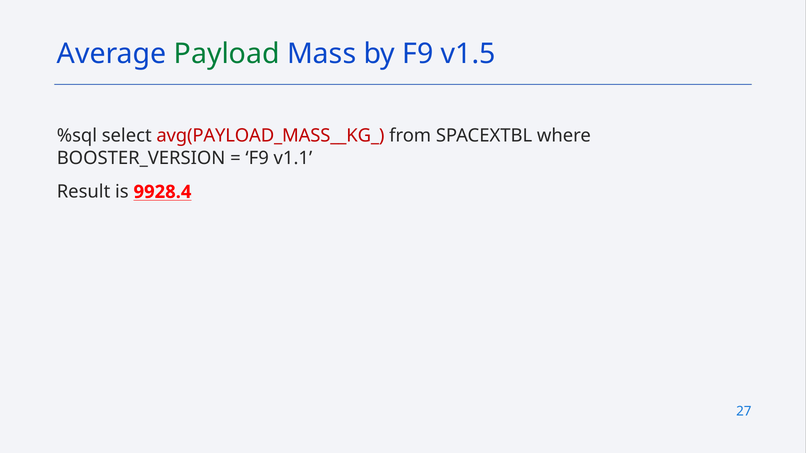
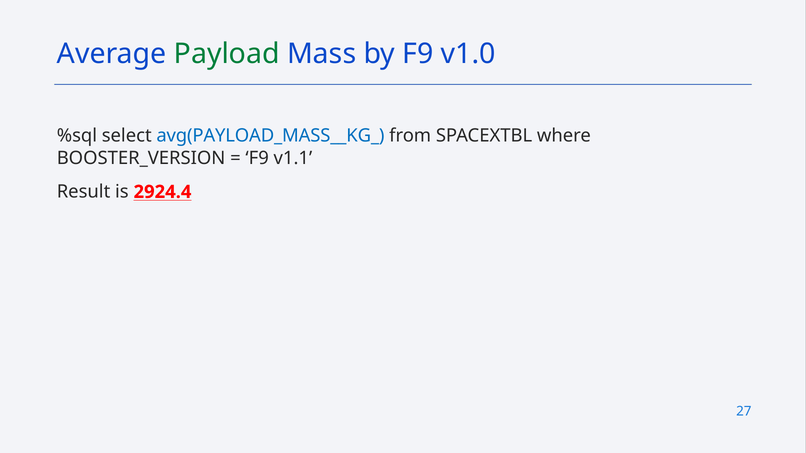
v1.5: v1.5 -> v1.0
avg(PAYLOAD_MASS__KG_ colour: red -> blue
9928.4: 9928.4 -> 2924.4
